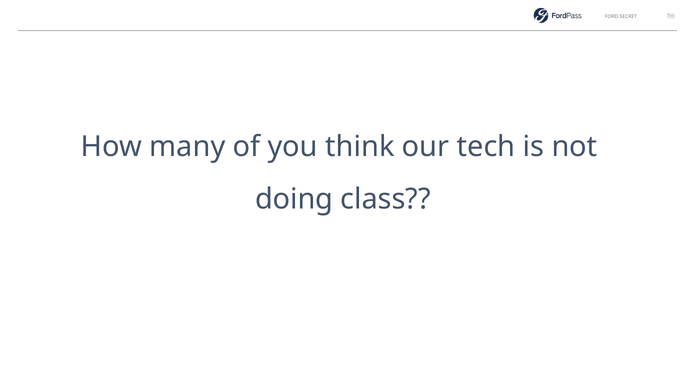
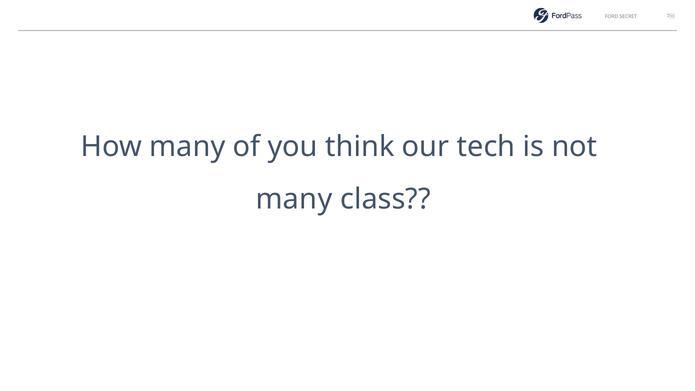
doing at (294, 199): doing -> many
